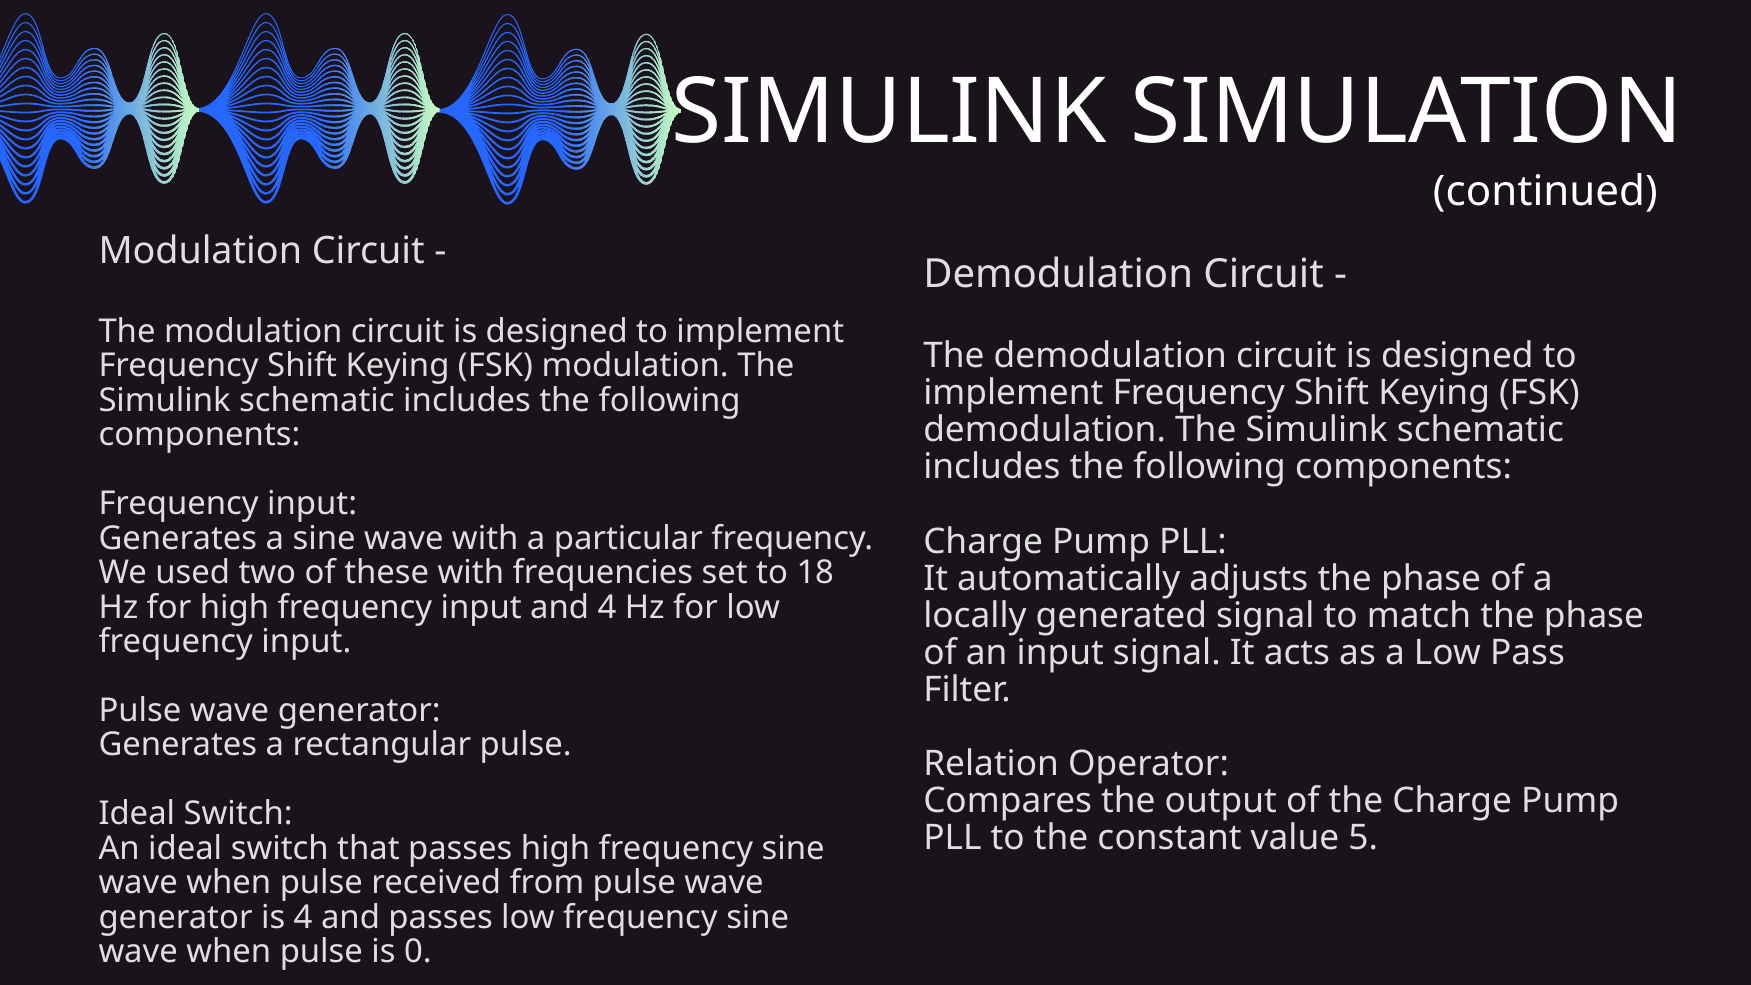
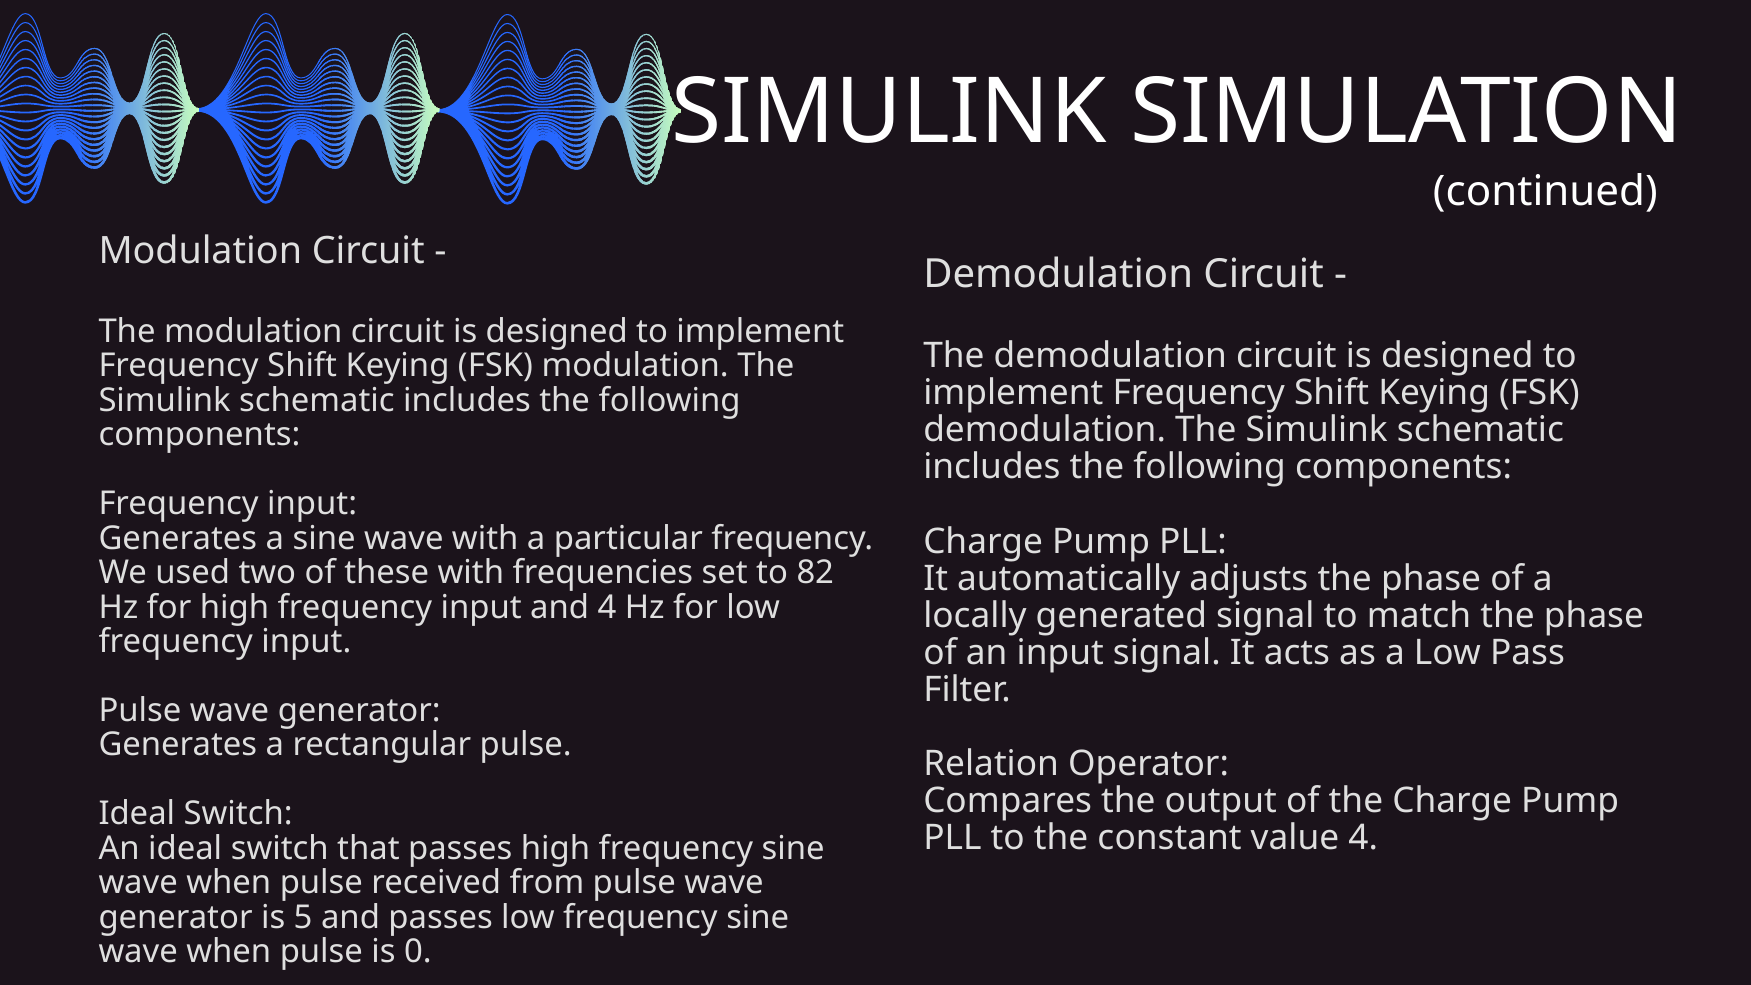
18: 18 -> 82
value 5: 5 -> 4
is 4: 4 -> 5
